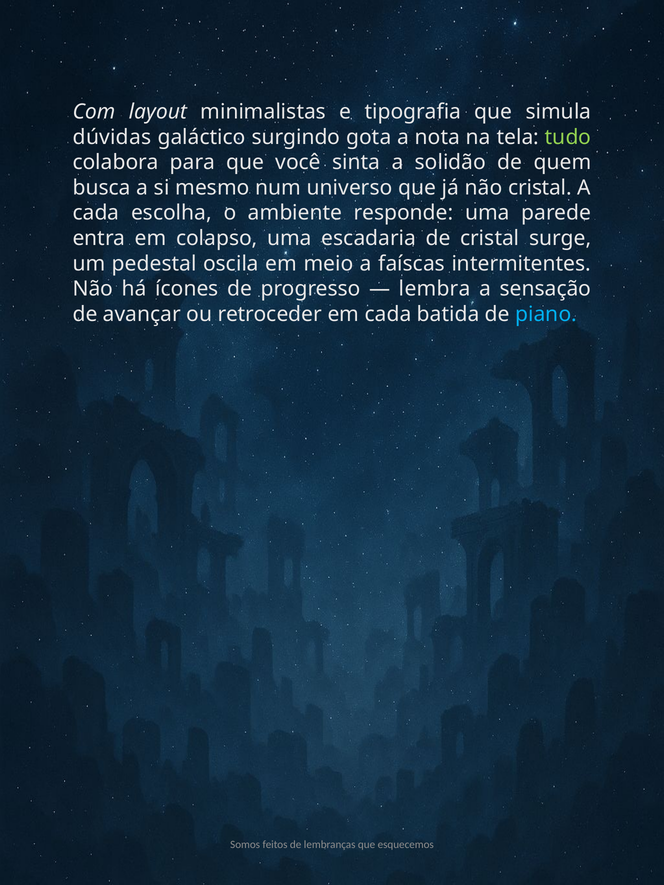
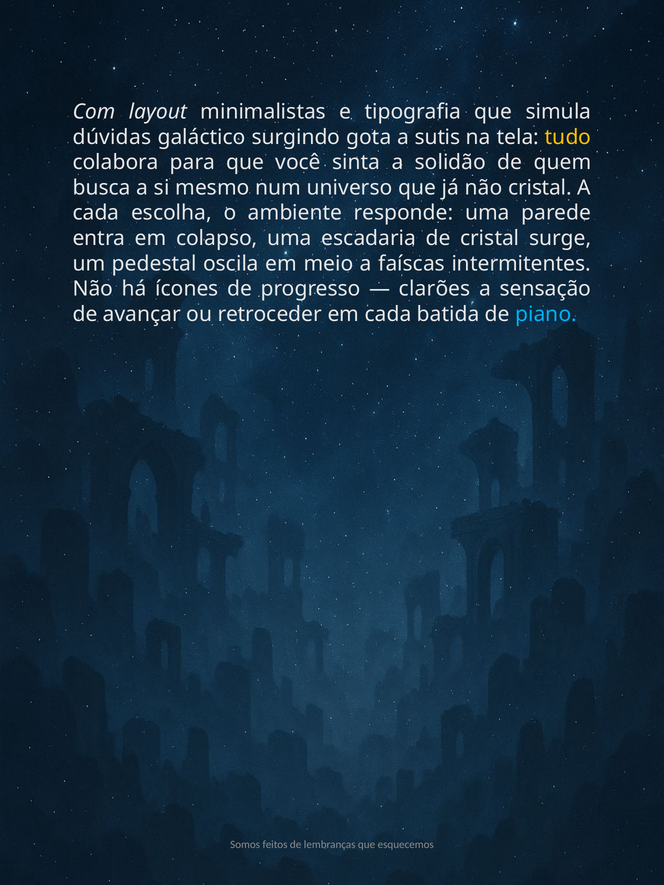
nota: nota -> sutis
tudo colour: light green -> yellow
lembra: lembra -> clarões
